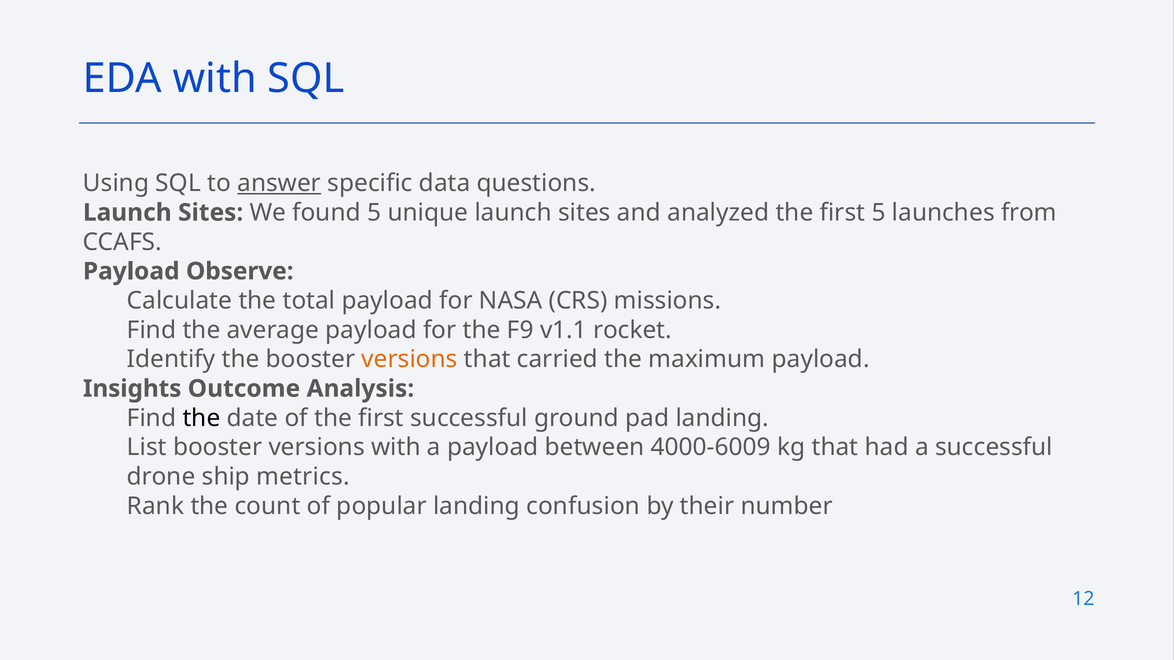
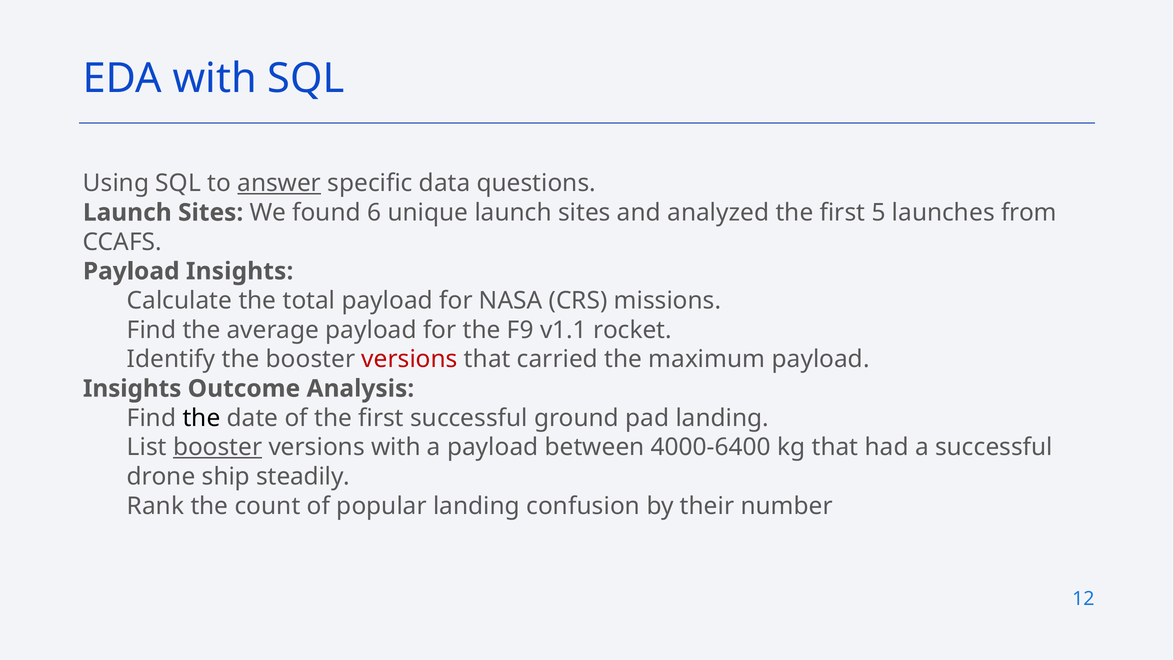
found 5: 5 -> 6
Observe at (240, 271): Observe -> Insights
versions at (410, 360) colour: orange -> red
booster at (218, 448) underline: none -> present
4000-6009: 4000-6009 -> 4000-6400
metrics: metrics -> steadily
